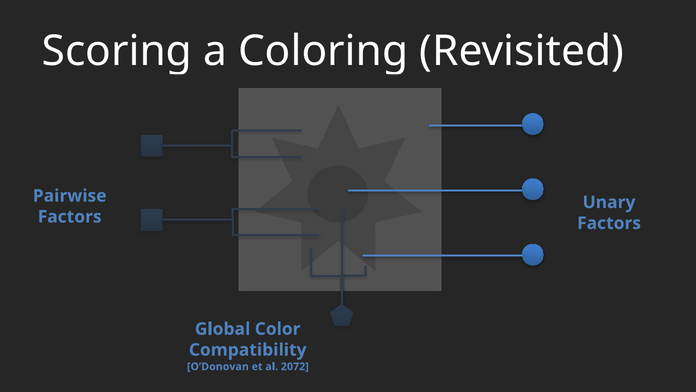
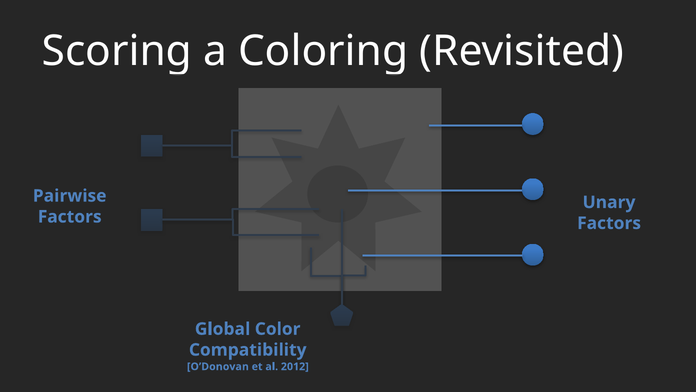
2072: 2072 -> 2012
